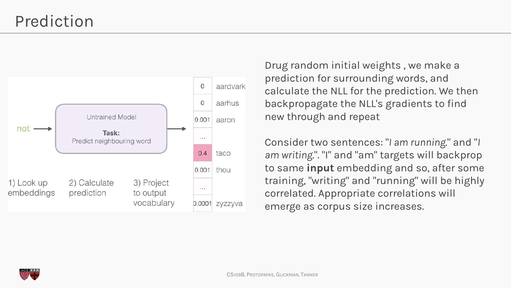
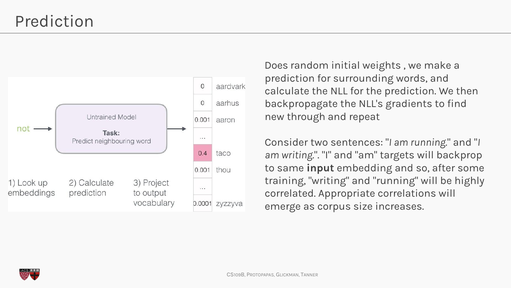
Drug: Drug -> Does
